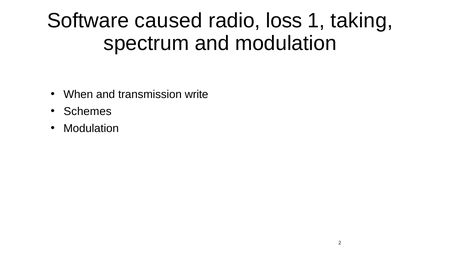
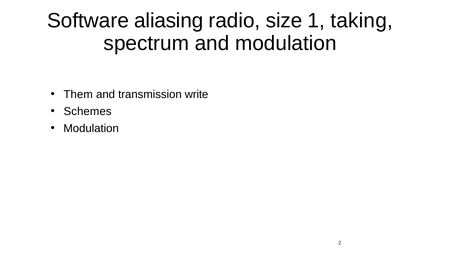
caused: caused -> aliasing
loss: loss -> size
When: When -> Them
